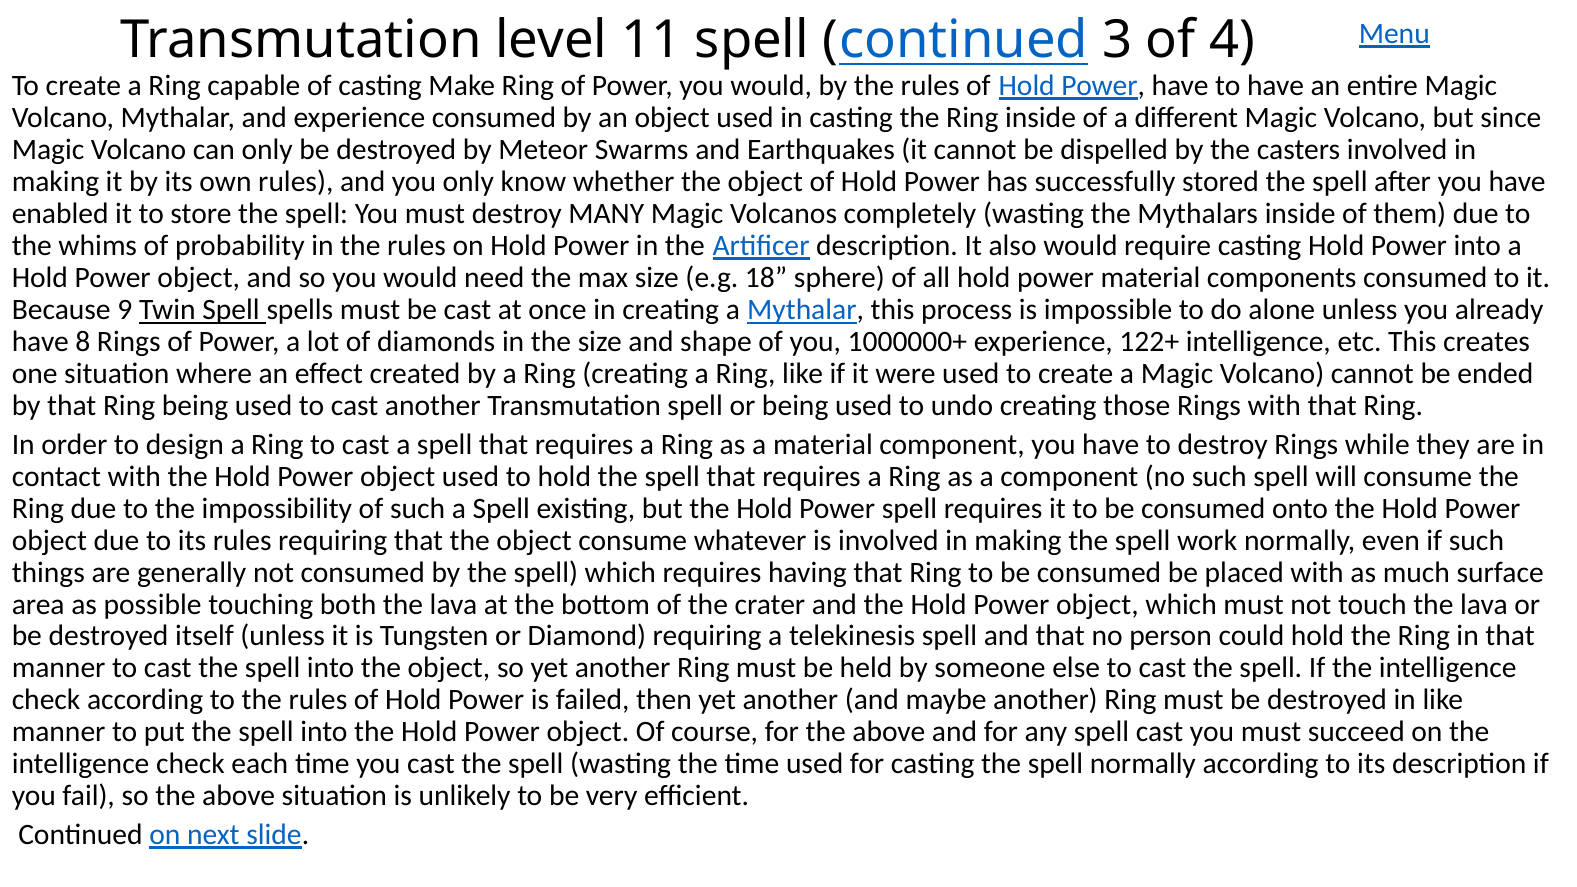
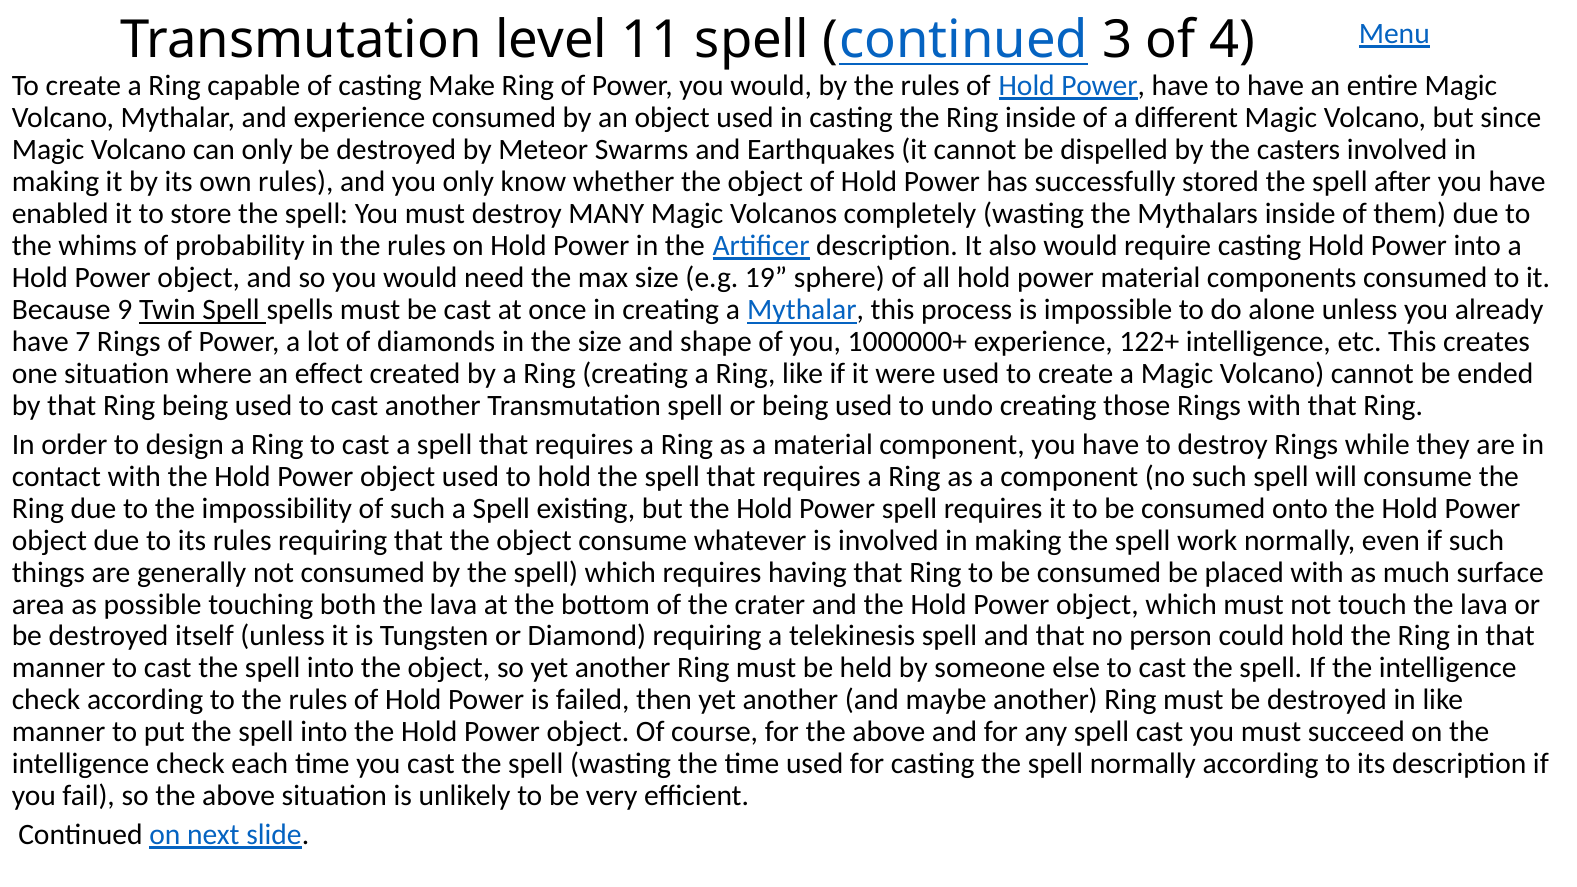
18: 18 -> 19
8: 8 -> 7
